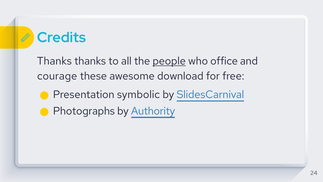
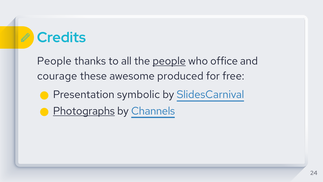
Thanks at (54, 61): Thanks -> People
download: download -> produced
Photographs underline: none -> present
Authority: Authority -> Channels
